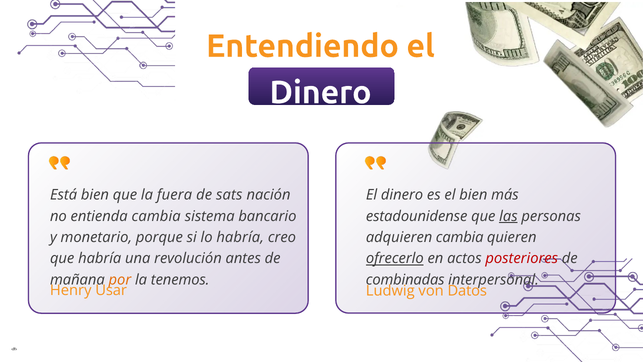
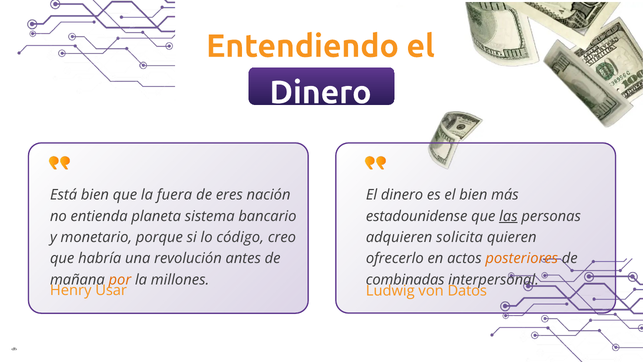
sats: sats -> eres
entienda cambia: cambia -> planeta
lo habría: habría -> código
adquieren cambia: cambia -> solicita
ofrecerlo underline: present -> none
posteriores colour: red -> orange
tenemos: tenemos -> millones
